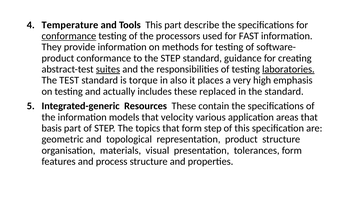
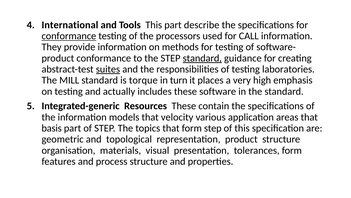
Temperature: Temperature -> International
FAST: FAST -> CALL
standard at (202, 58) underline: none -> present
laboratories underline: present -> none
TEST: TEST -> MILL
also: also -> turn
replaced: replaced -> software
